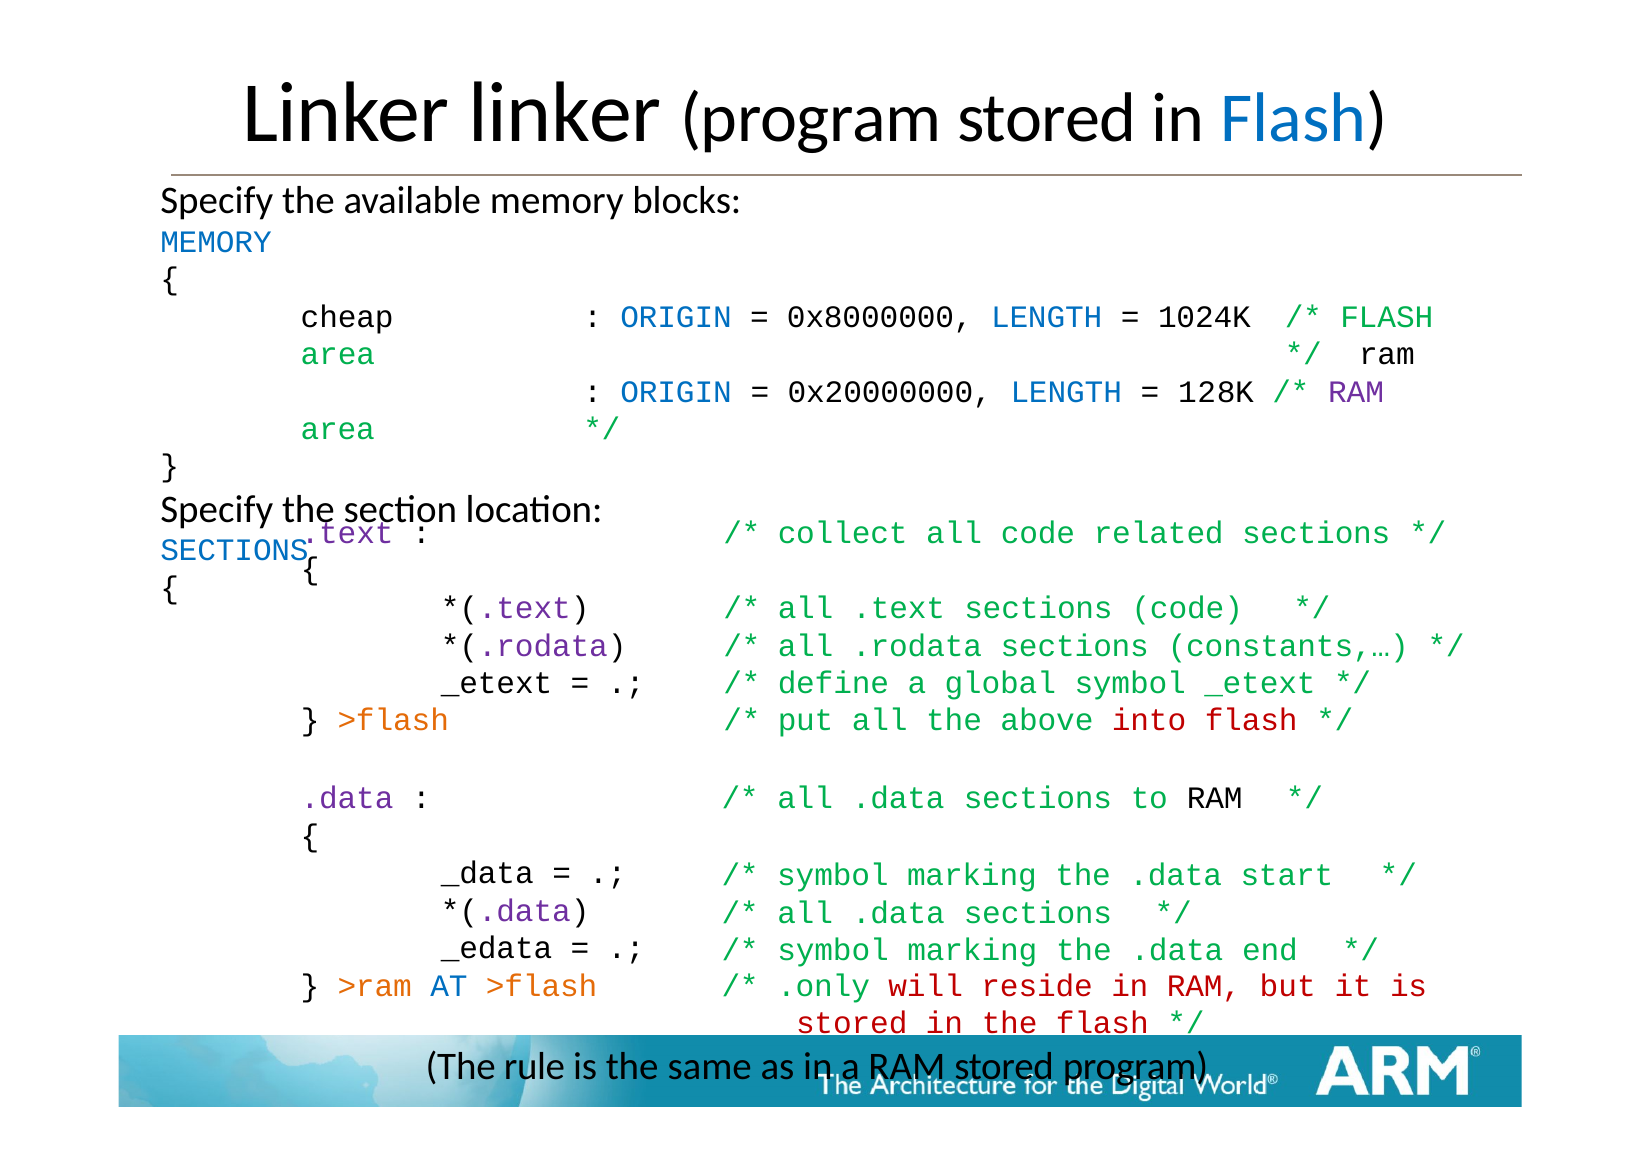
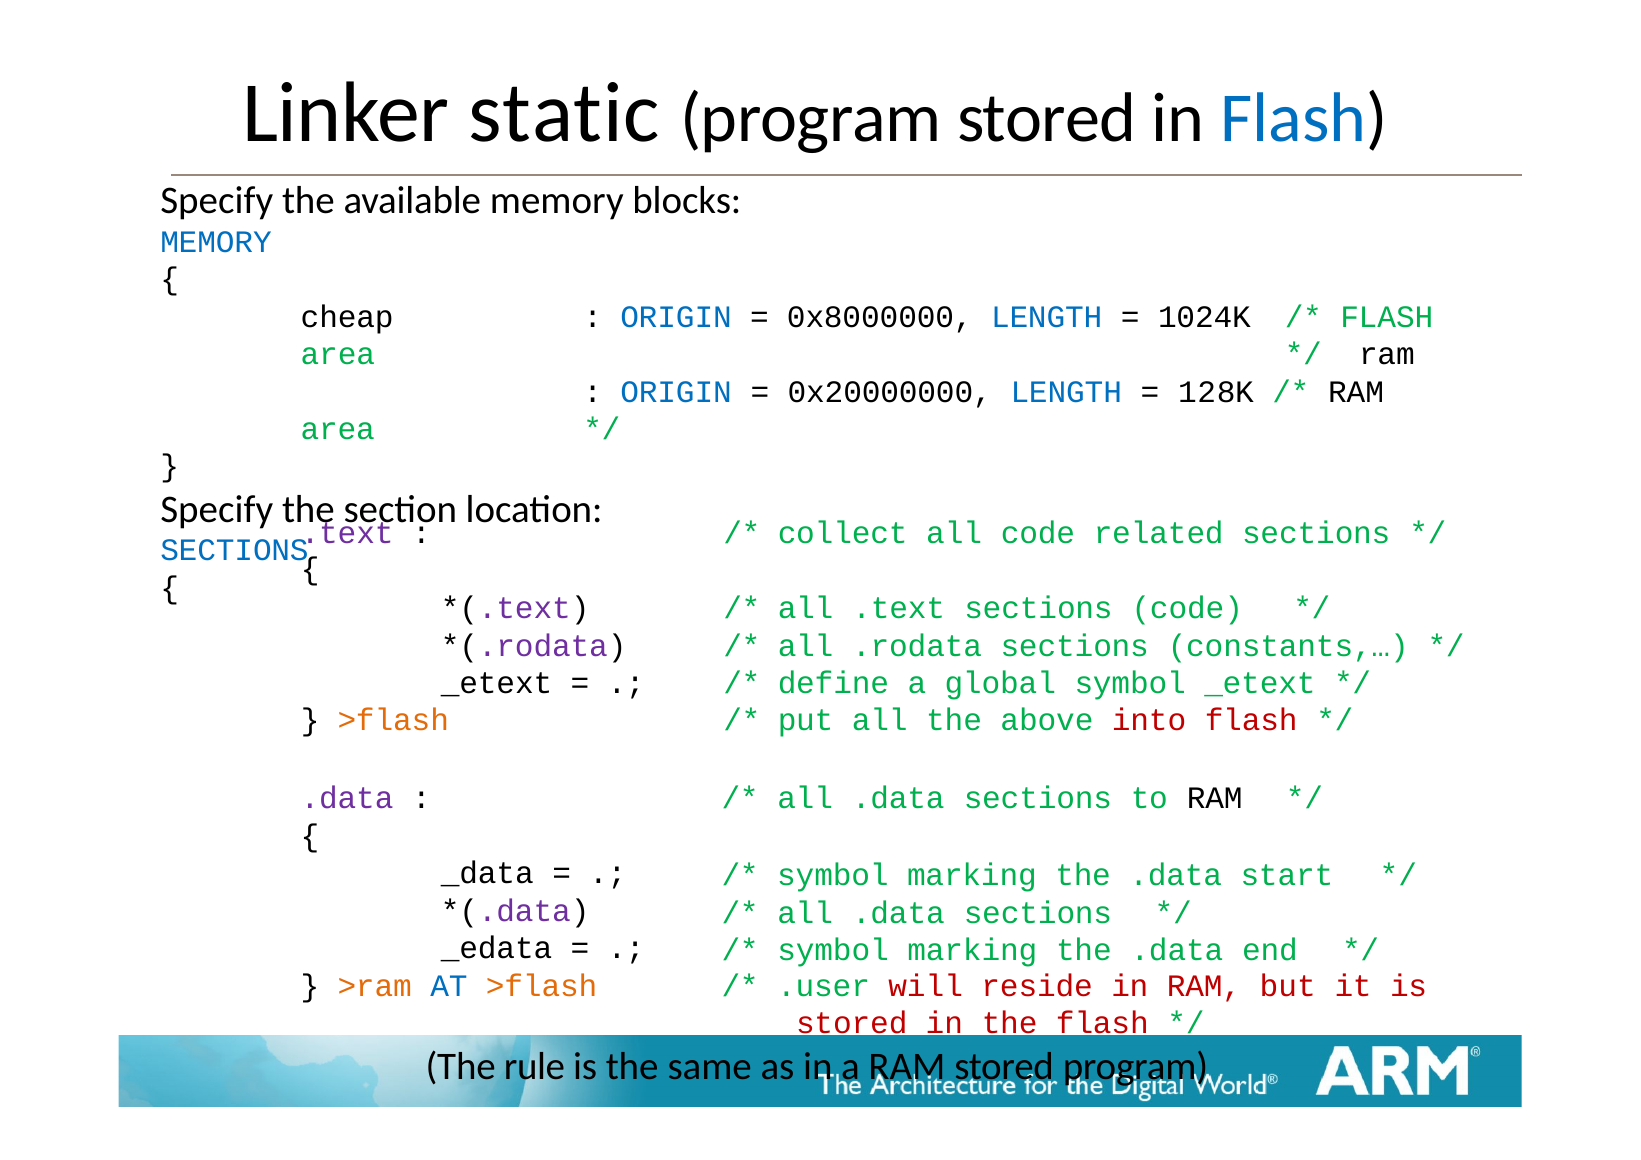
Linker linker: linker -> static
RAM at (1356, 392) colour: purple -> black
.only: .only -> .user
